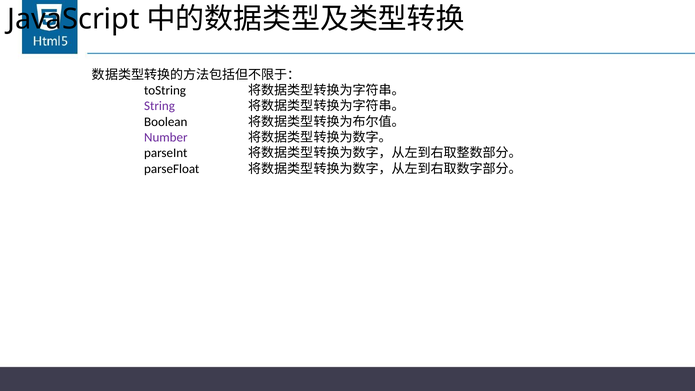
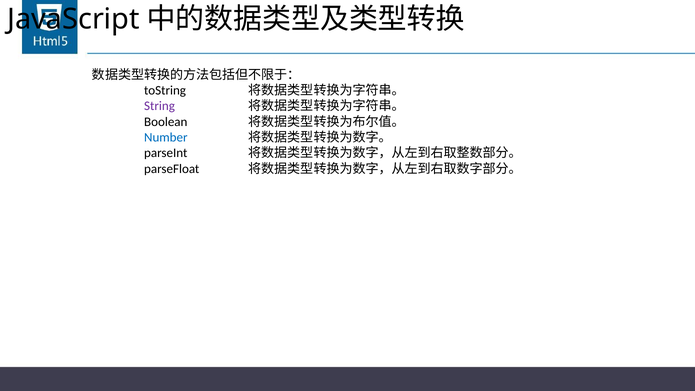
Number colour: purple -> blue
